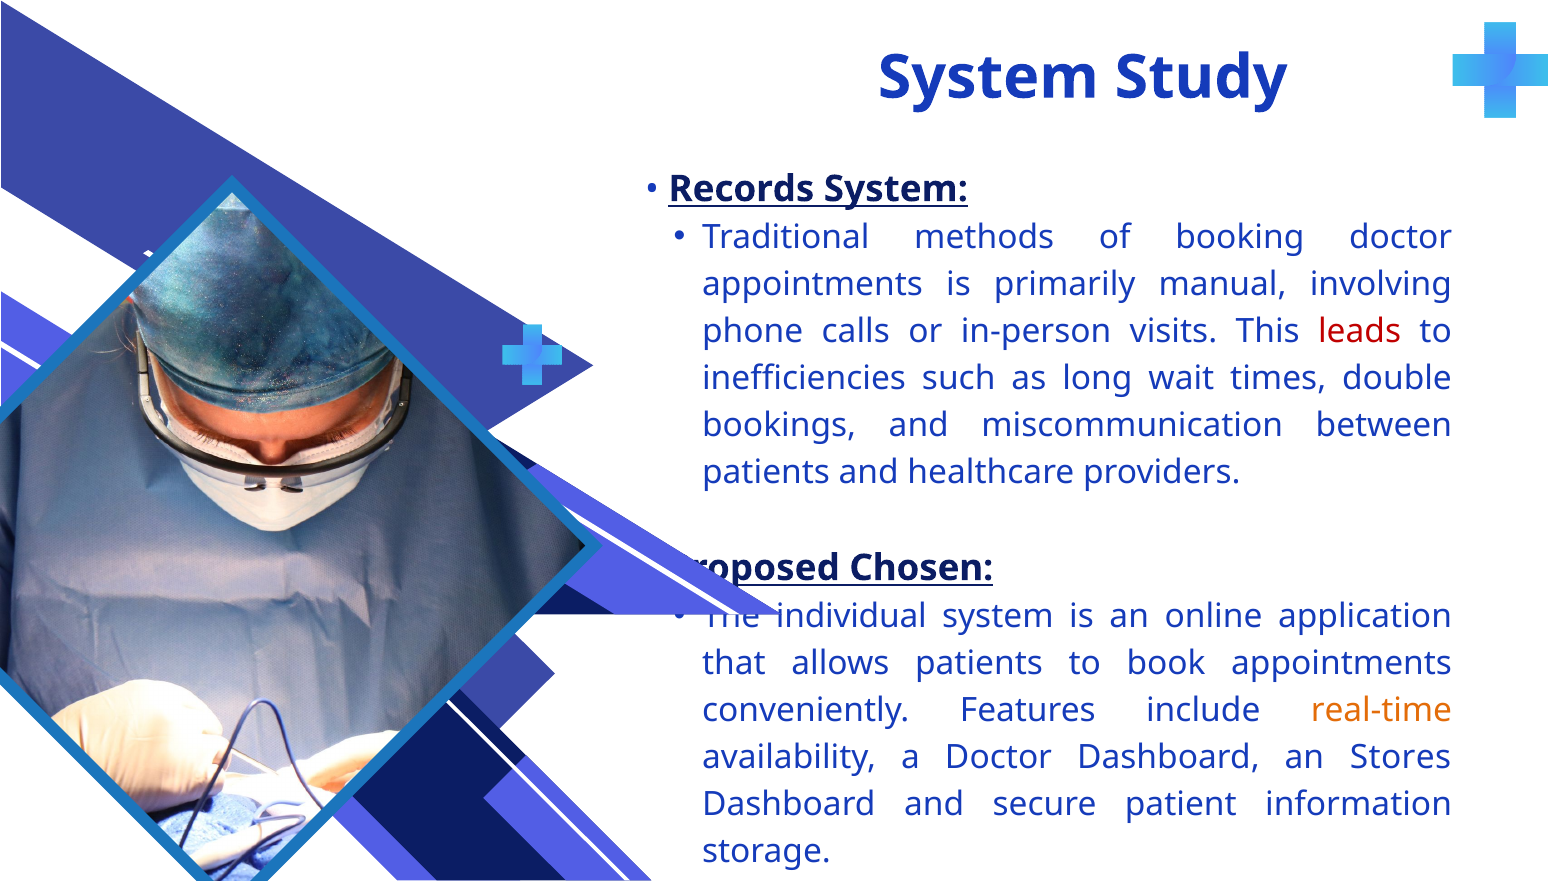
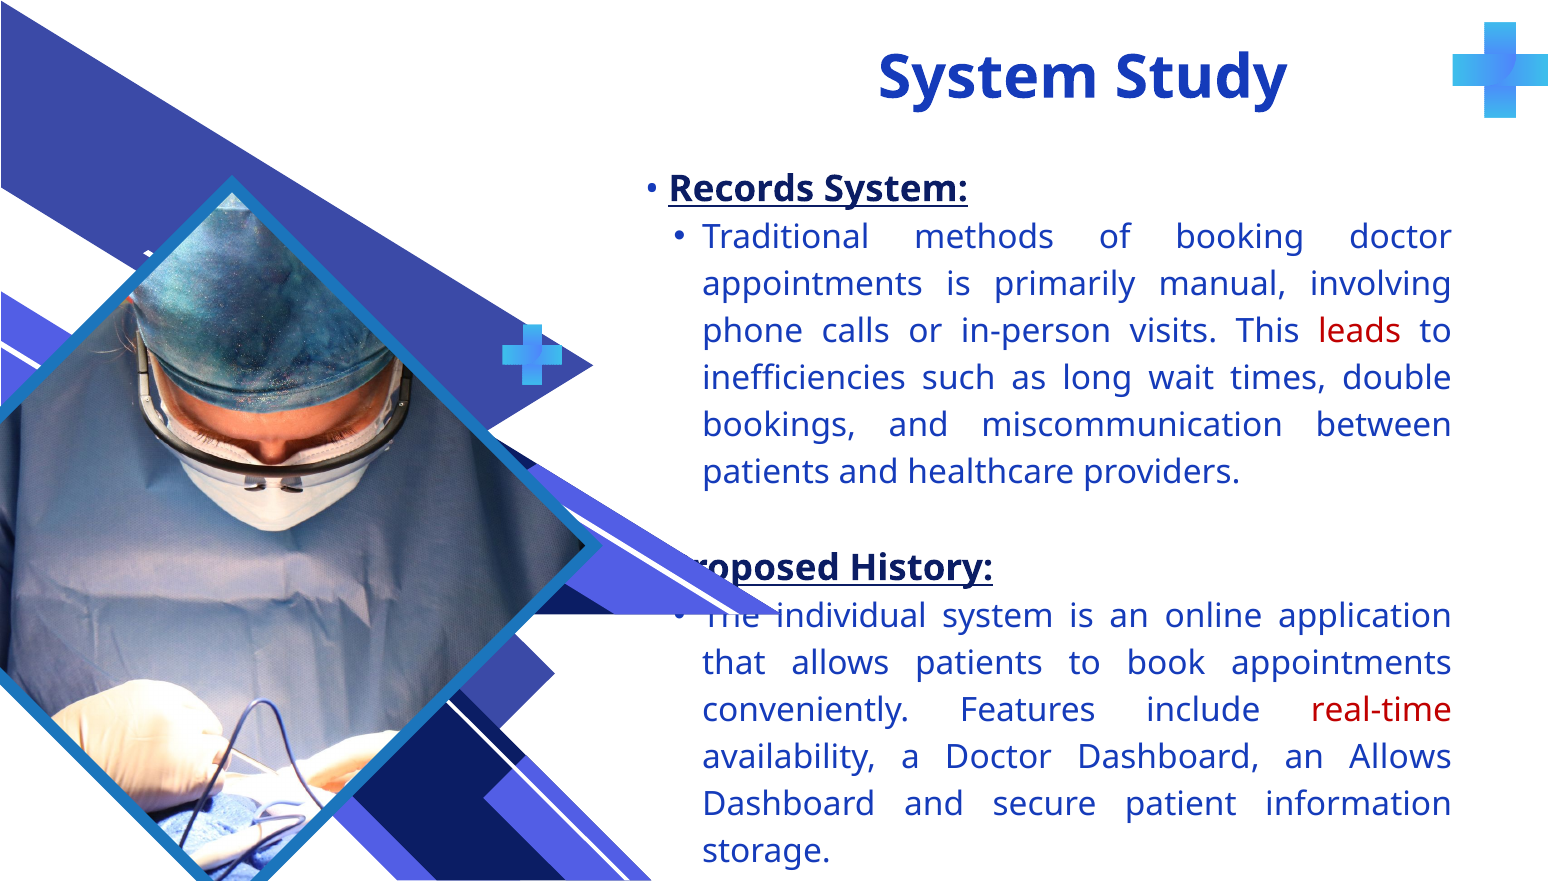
Chosen: Chosen -> History
real-time colour: orange -> red
an Stores: Stores -> Allows
